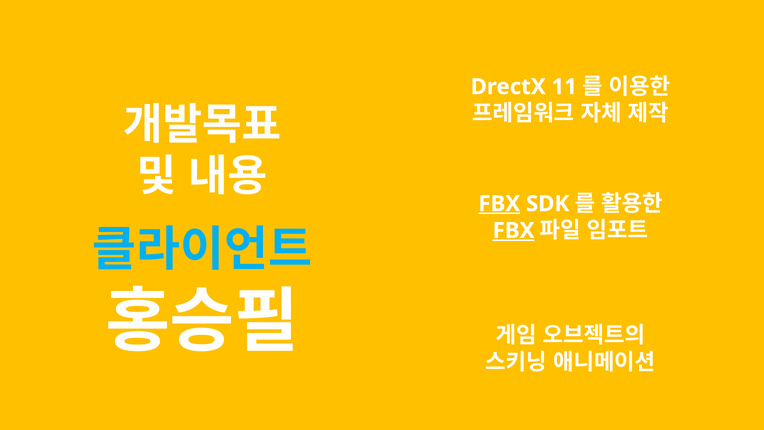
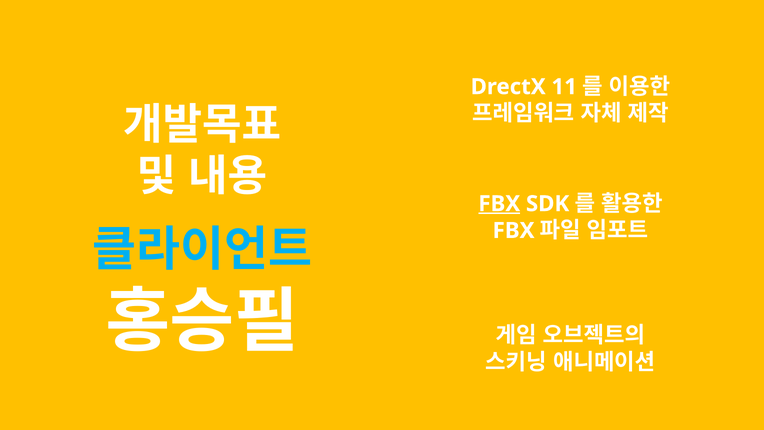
FBX at (514, 230) underline: present -> none
